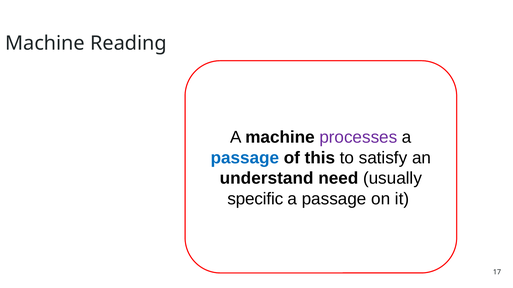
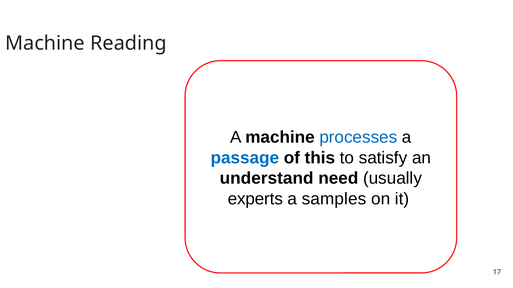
processes colour: purple -> blue
specific: specific -> experts
passage at (334, 199): passage -> samples
